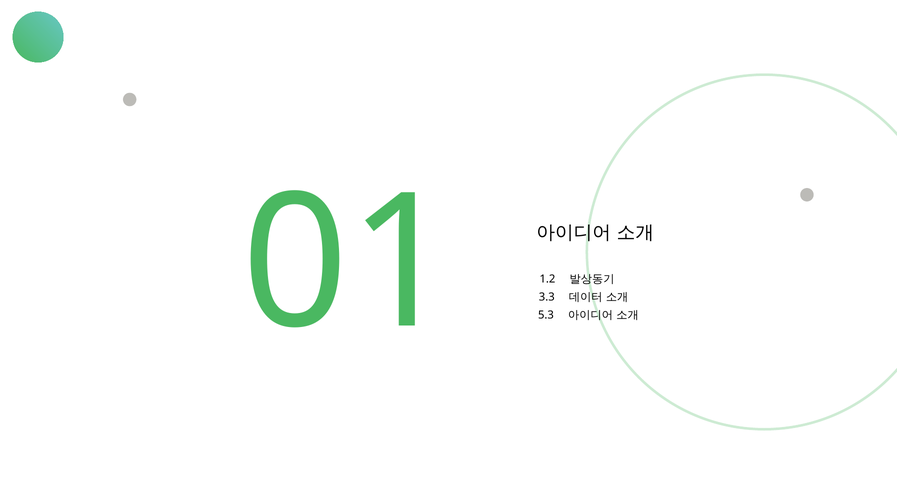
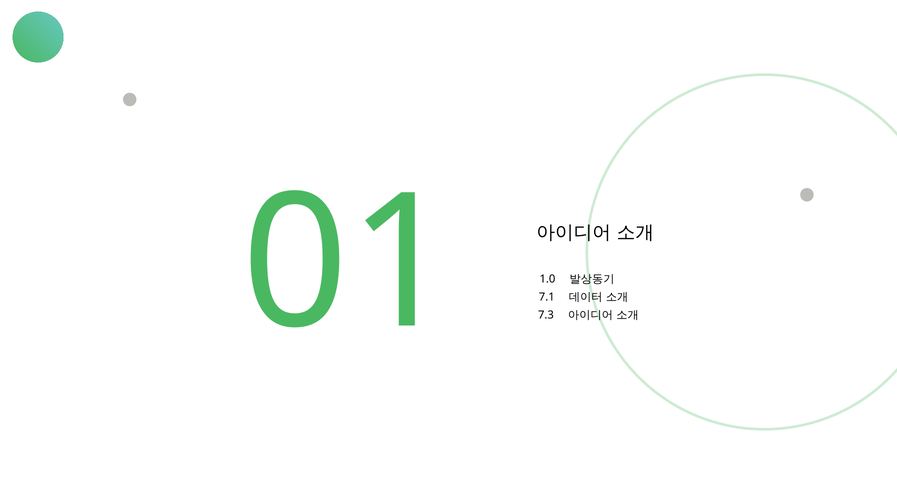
5.3: 5.3 -> 7.3
1.2: 1.2 -> 1.0
3.3: 3.3 -> 7.1
